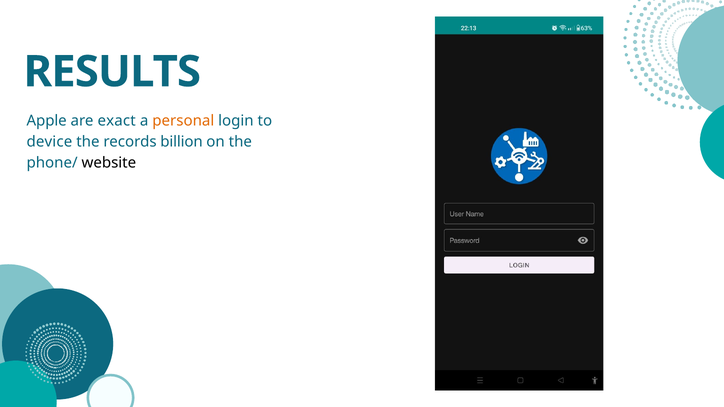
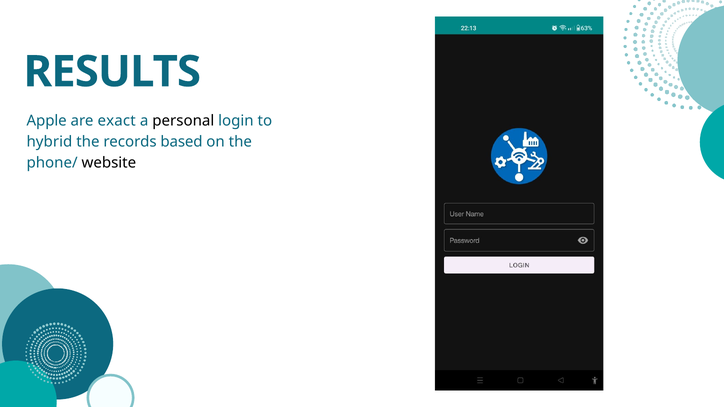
personal colour: orange -> black
device: device -> hybrid
billion: billion -> based
